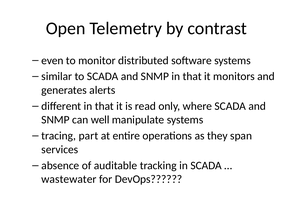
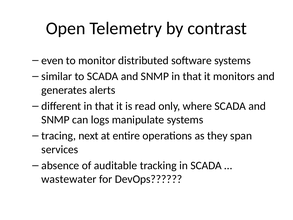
well: well -> logs
part: part -> next
